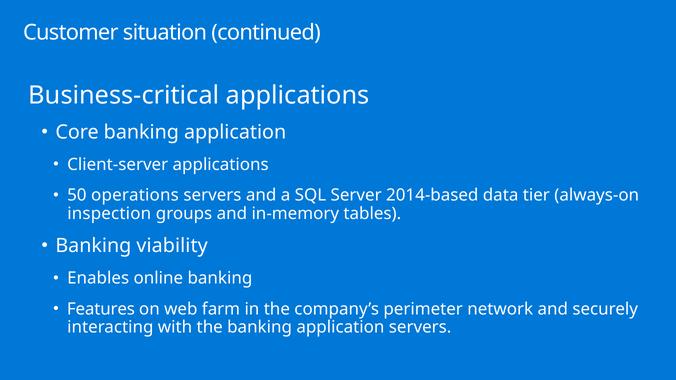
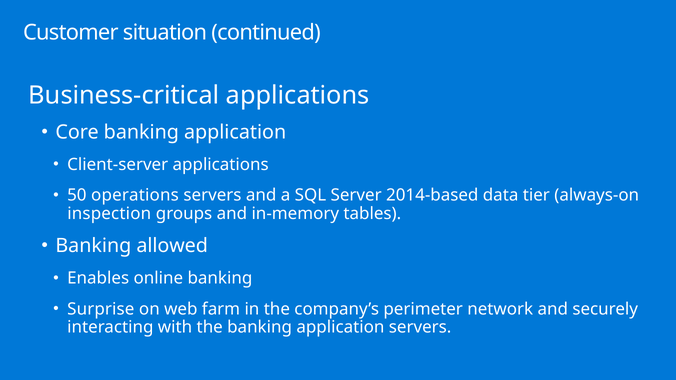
viability: viability -> allowed
Features: Features -> Surprise
